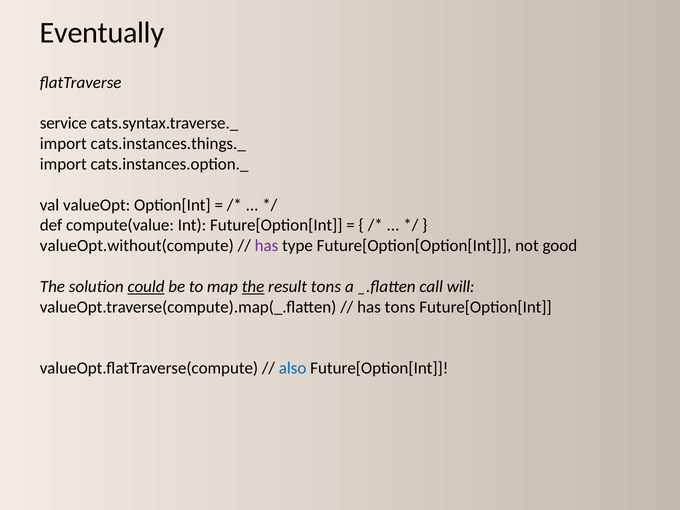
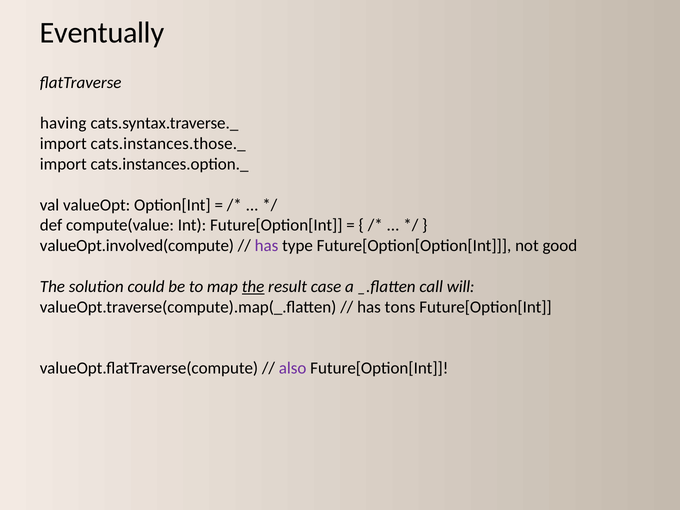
service: service -> having
cats.instances.things._: cats.instances.things._ -> cats.instances.those._
valueOpt.without(compute: valueOpt.without(compute -> valueOpt.involved(compute
could underline: present -> none
result tons: tons -> case
also colour: blue -> purple
